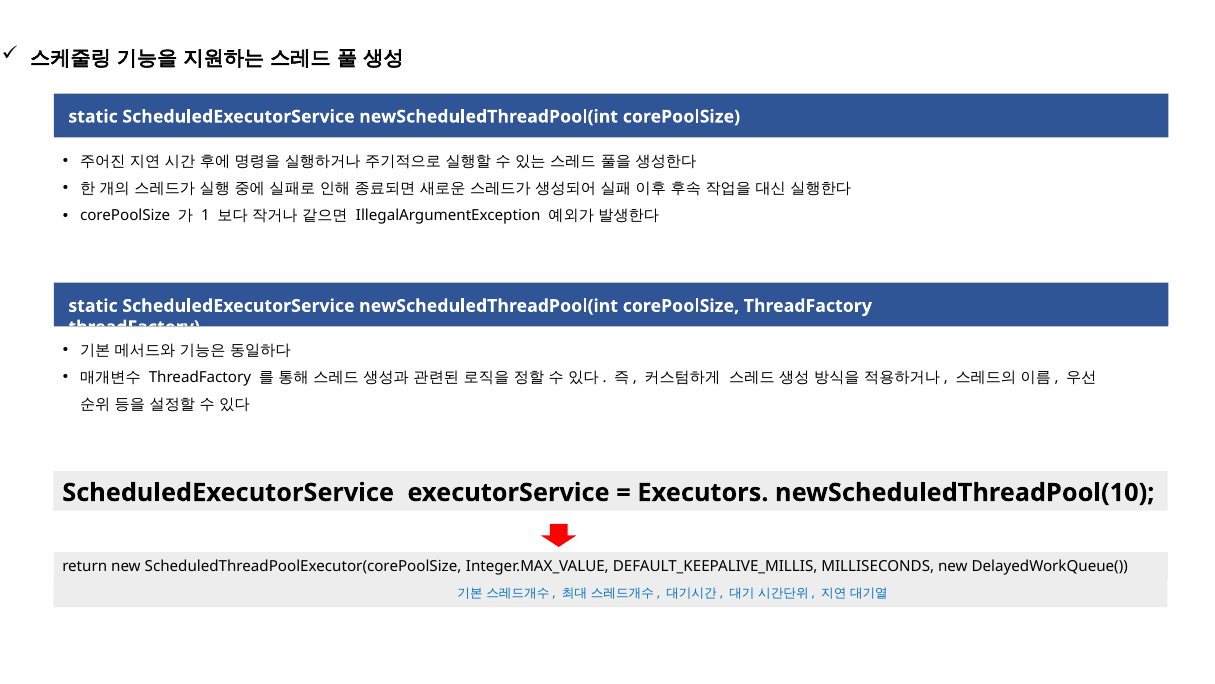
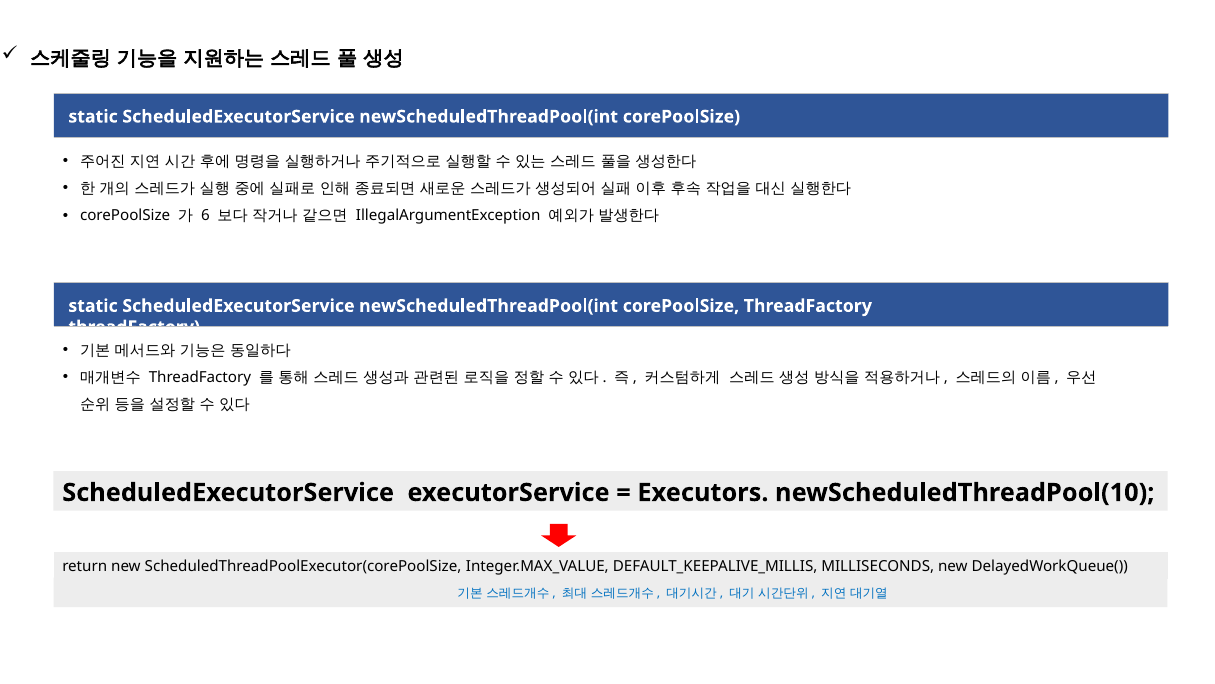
1: 1 -> 6
